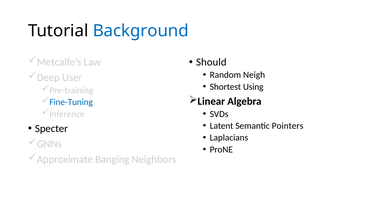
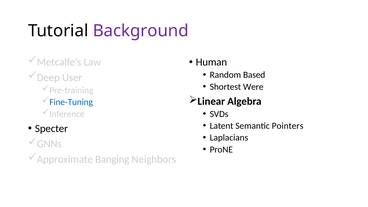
Background colour: blue -> purple
Should: Should -> Human
Neigh: Neigh -> Based
Using: Using -> Were
